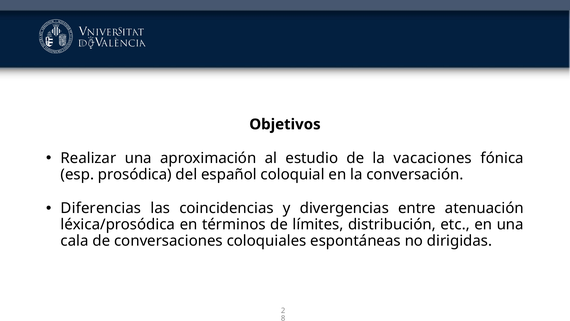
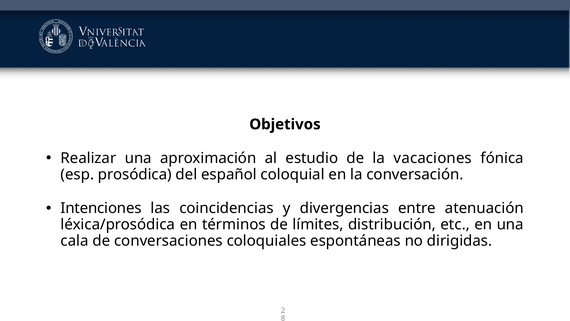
Diferencias: Diferencias -> Intenciones
